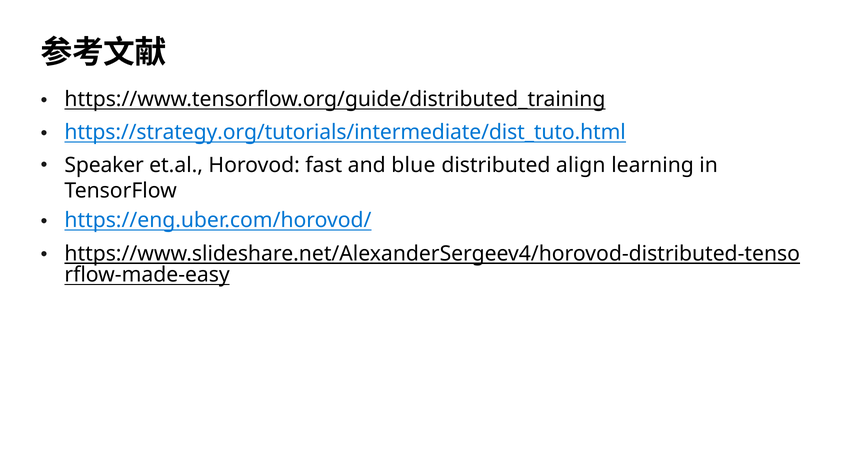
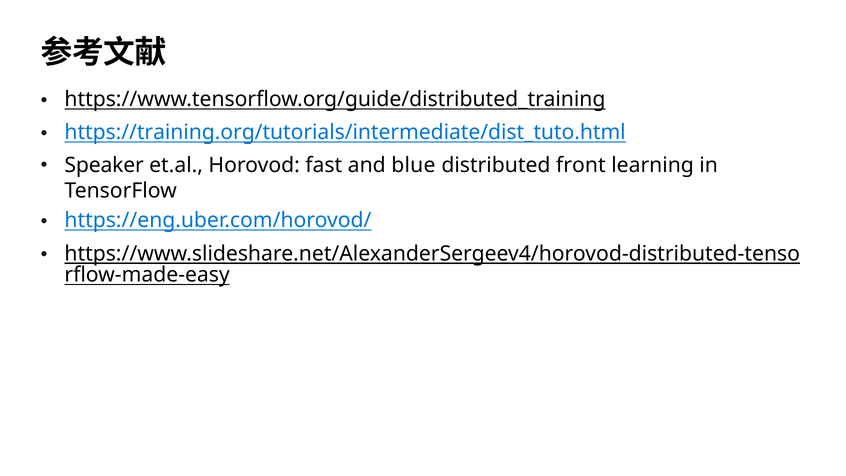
https://strategy.org/tutorials/intermediate/dist_tuto.html: https://strategy.org/tutorials/intermediate/dist_tuto.html -> https://training.org/tutorials/intermediate/dist_tuto.html
align: align -> front
